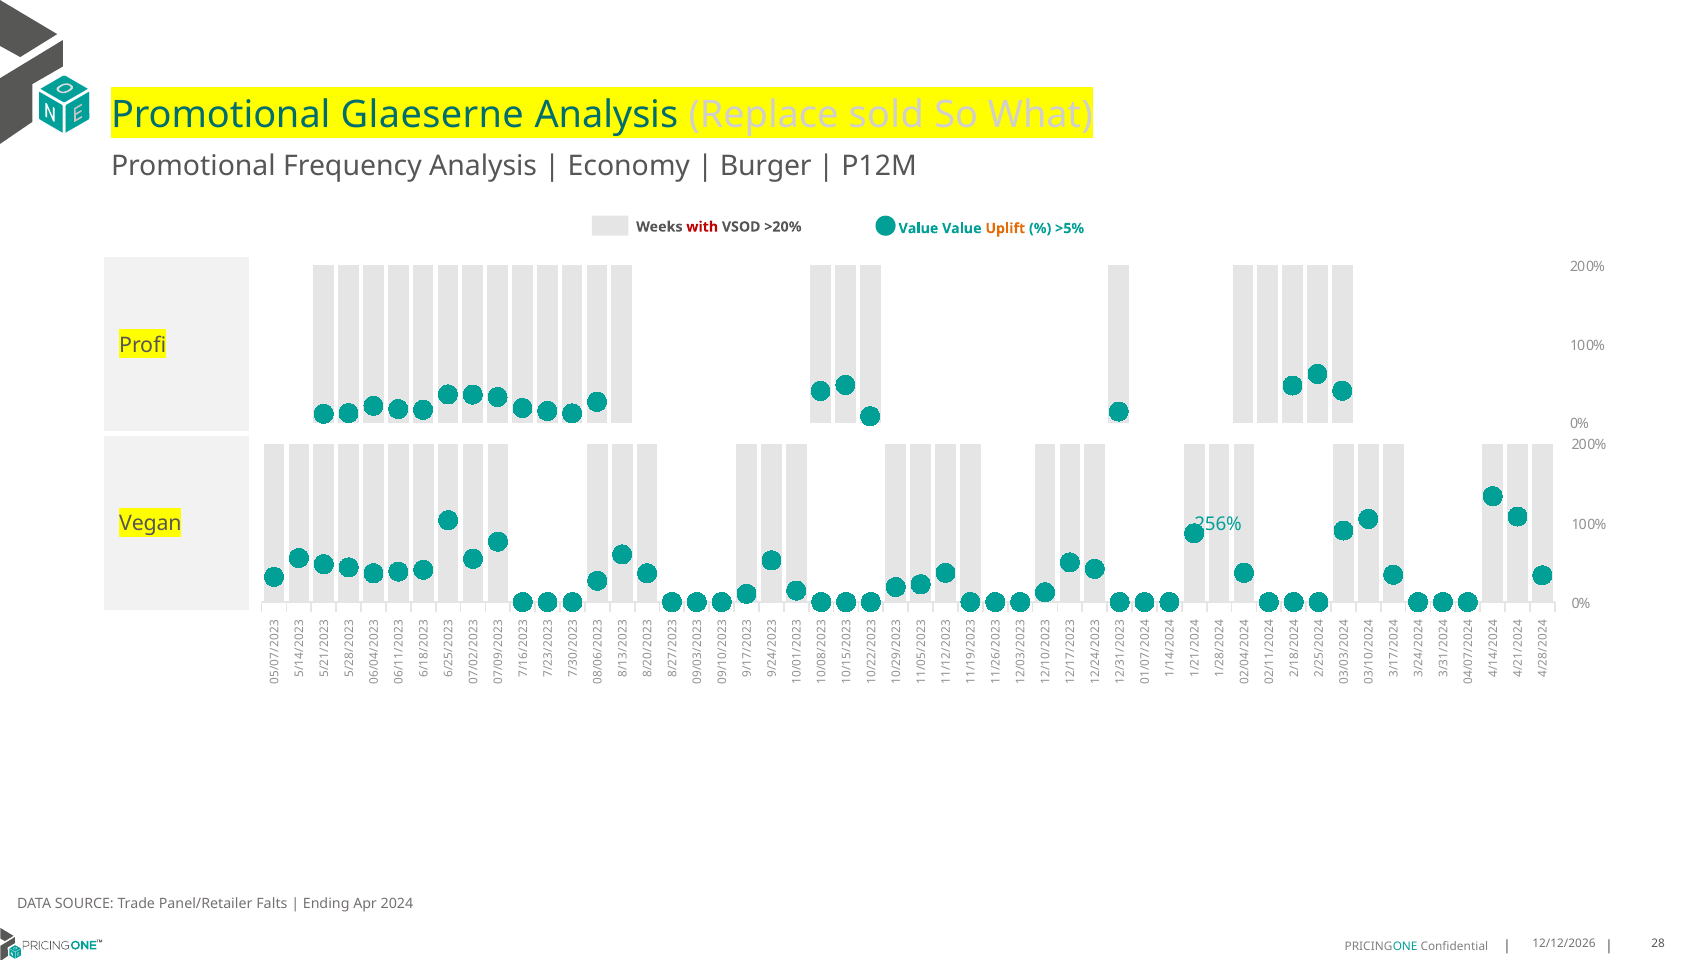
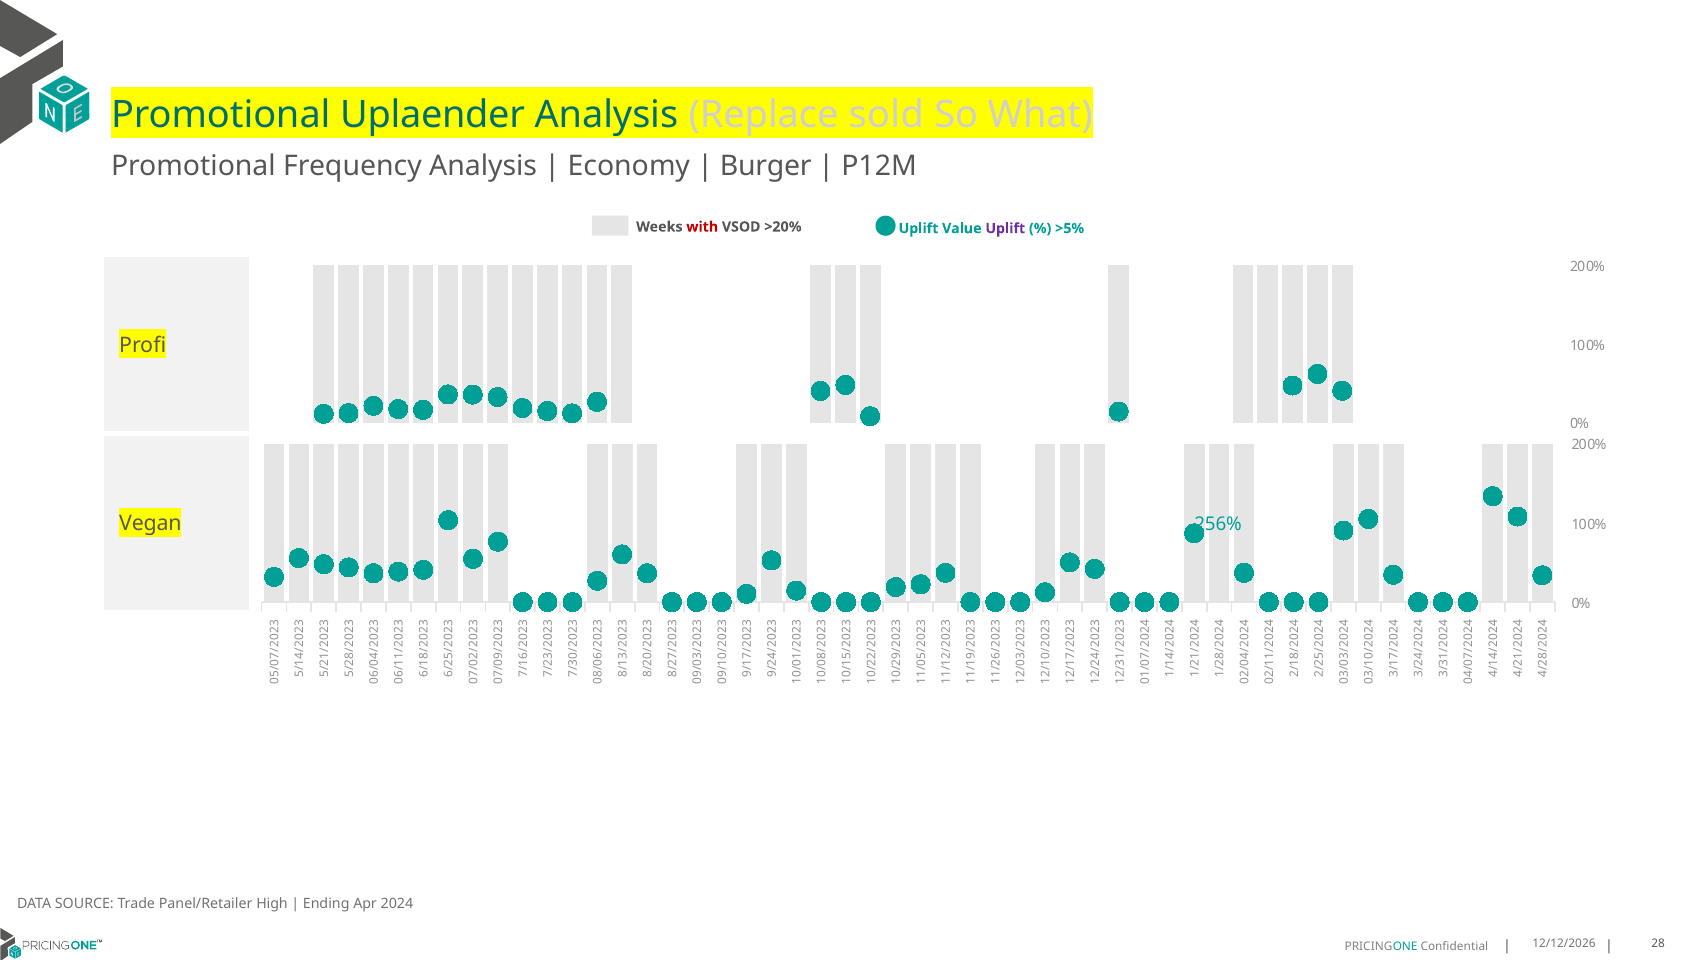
Glaeserne: Glaeserne -> Uplaender
Value at (918, 228): Value -> Uplift
Uplift at (1005, 228) colour: orange -> purple
Falts: Falts -> High
